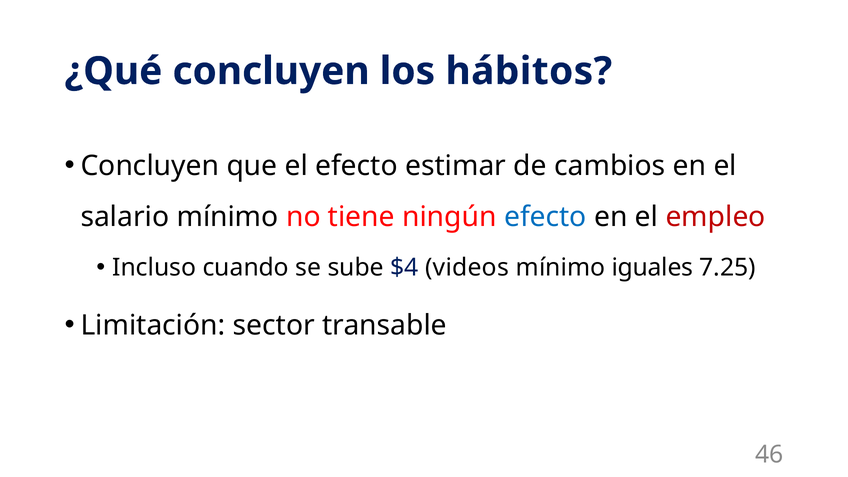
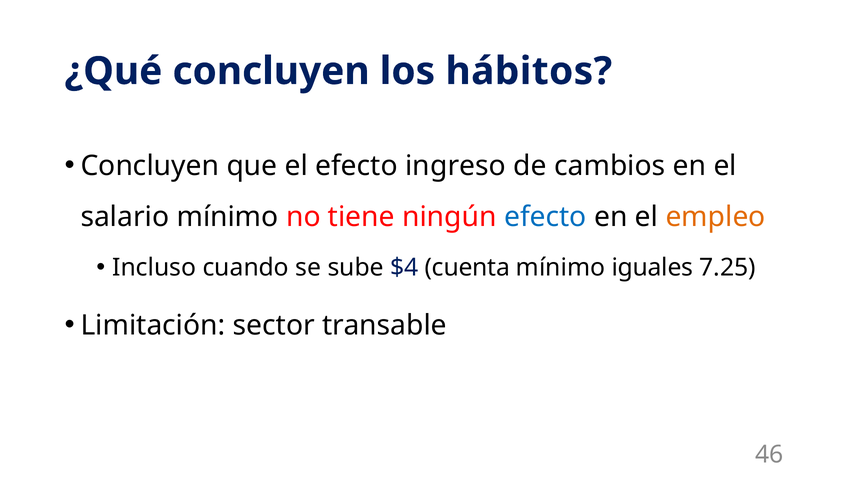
estimar: estimar -> ingreso
empleo colour: red -> orange
videos: videos -> cuenta
